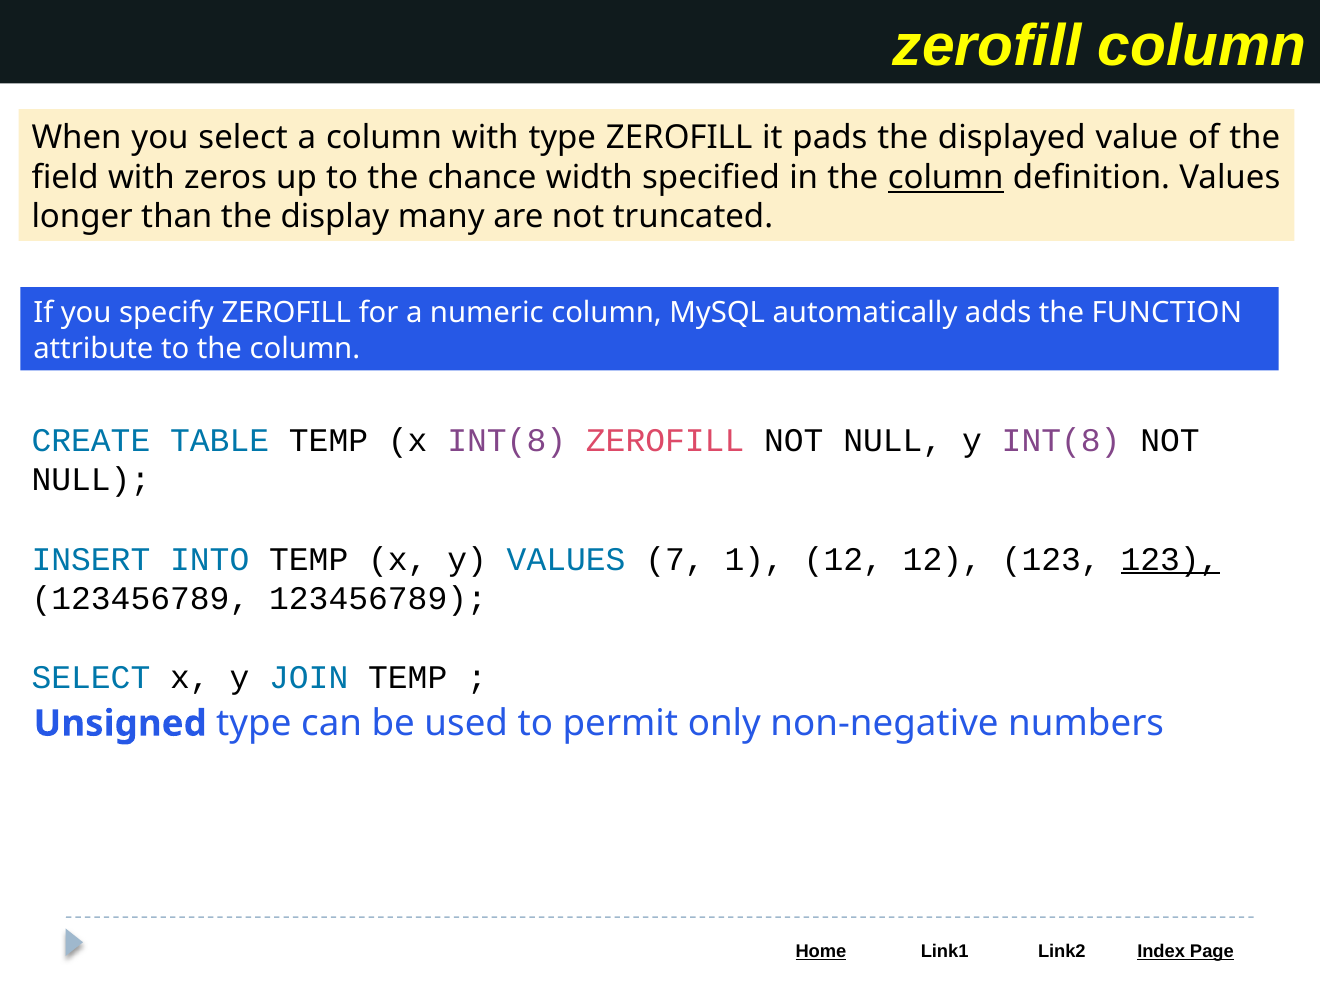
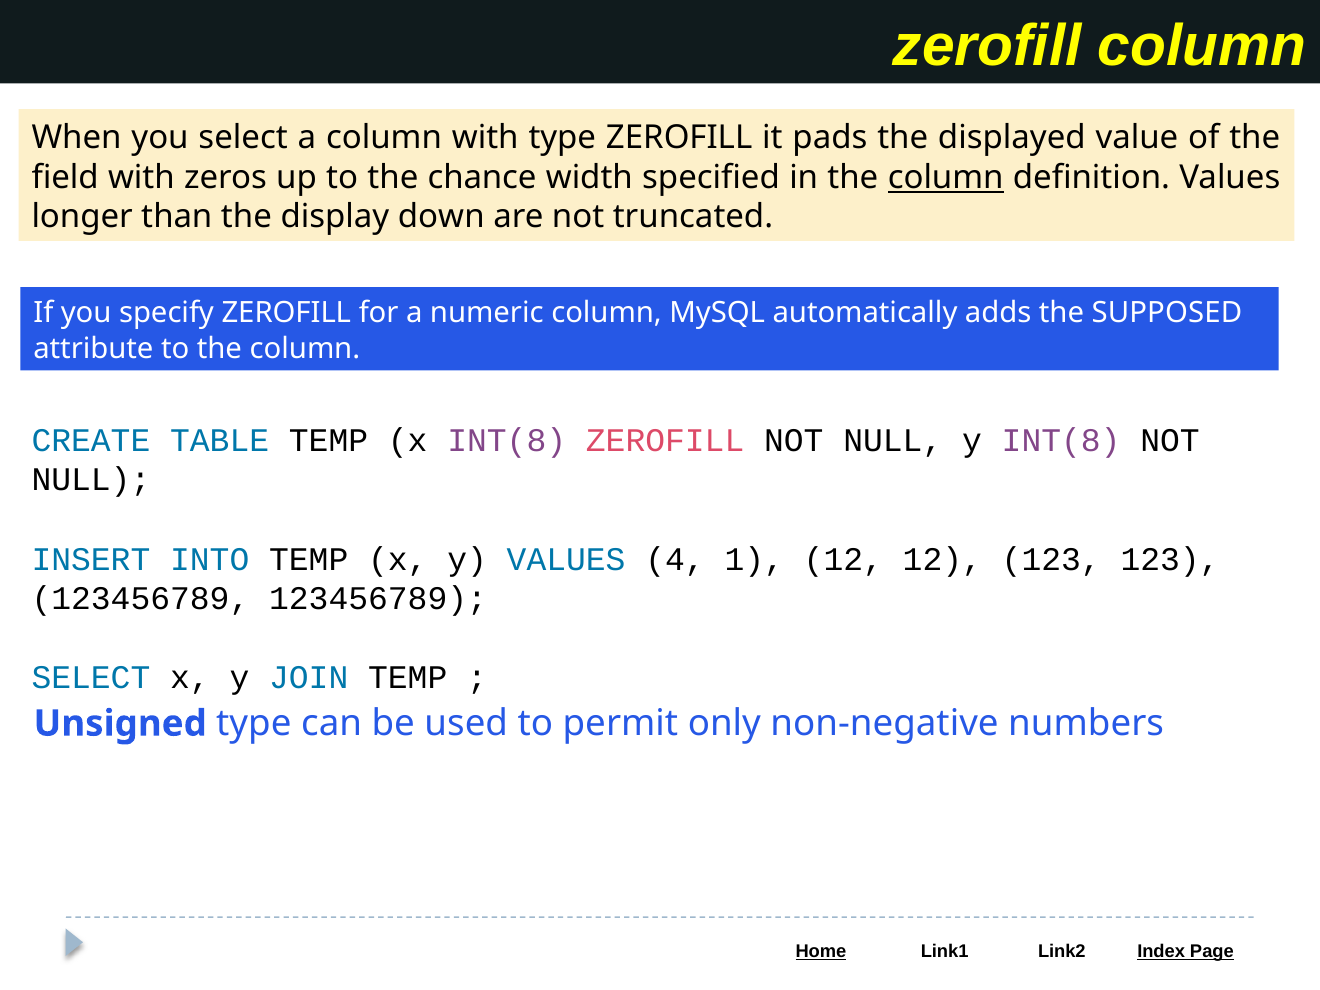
many: many -> down
FUNCTION: FUNCTION -> SUPPOSED
7: 7 -> 4
123 at (1170, 559) underline: present -> none
